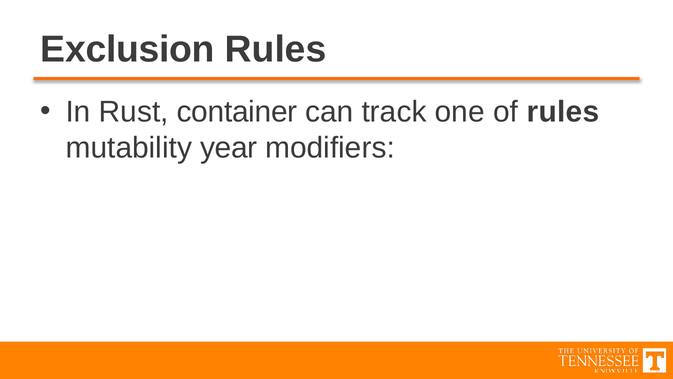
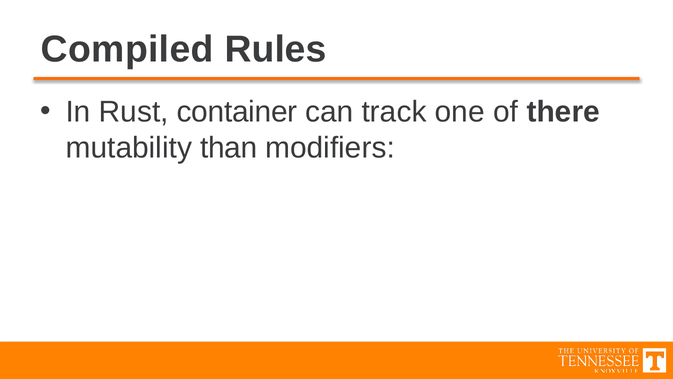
Exclusion: Exclusion -> Compiled
of rules: rules -> there
year: year -> than
